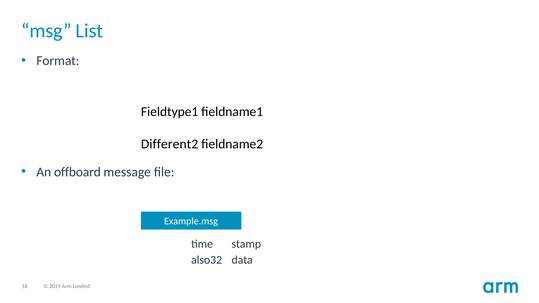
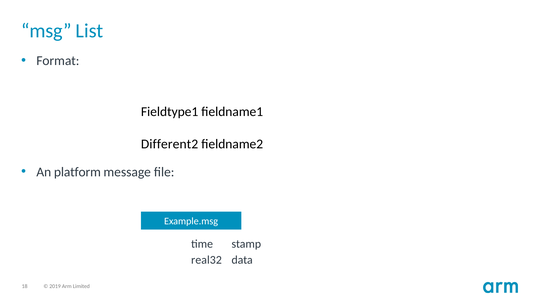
offboard: offboard -> platform
also32: also32 -> real32
